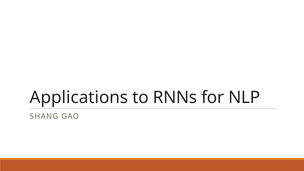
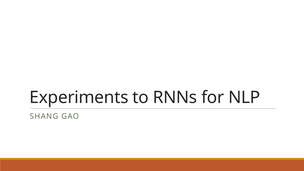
Applications: Applications -> Experiments
